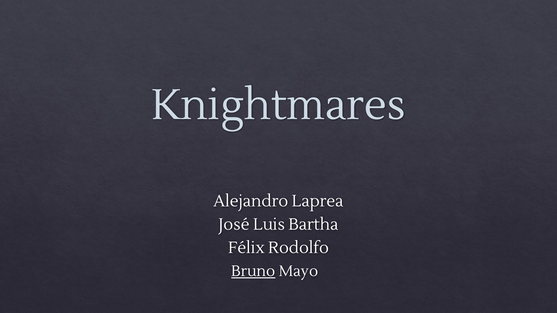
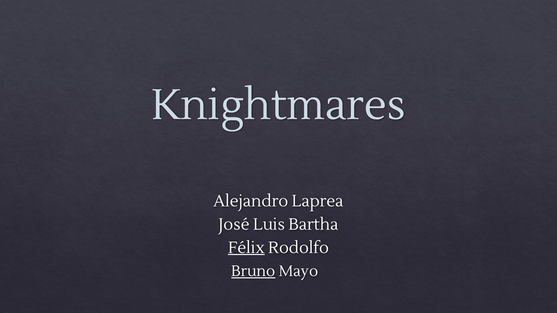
Félix underline: none -> present
